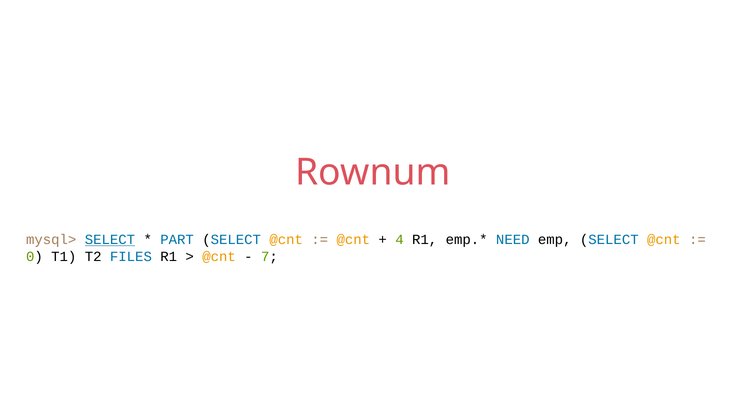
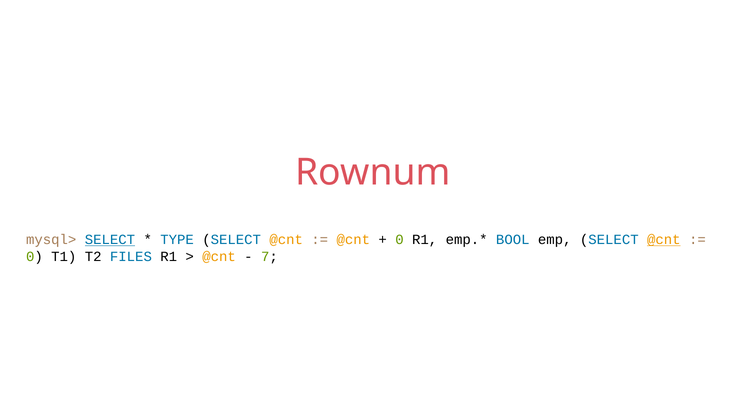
PART: PART -> TYPE
4 at (399, 240): 4 -> 0
NEED: NEED -> BOOL
@cnt at (664, 240) underline: none -> present
